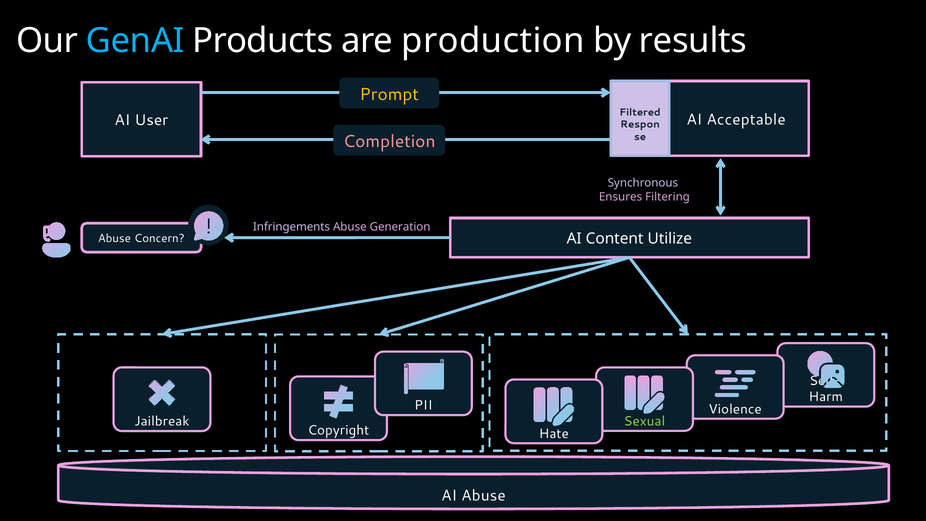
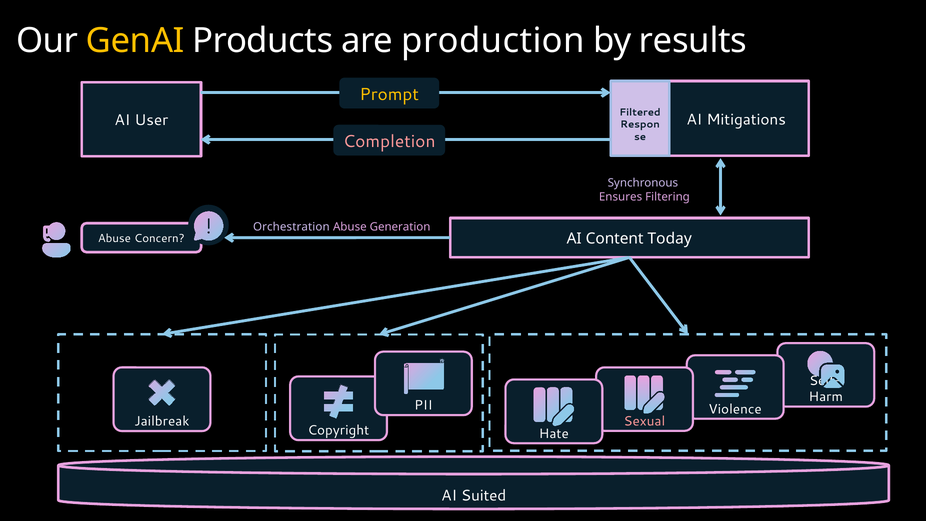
GenAI colour: light blue -> yellow
Acceptable: Acceptable -> Mitigations
Infringements: Infringements -> Orchestration
Utilize: Utilize -> Today
Sexual colour: light green -> pink
AI Abuse: Abuse -> Suited
